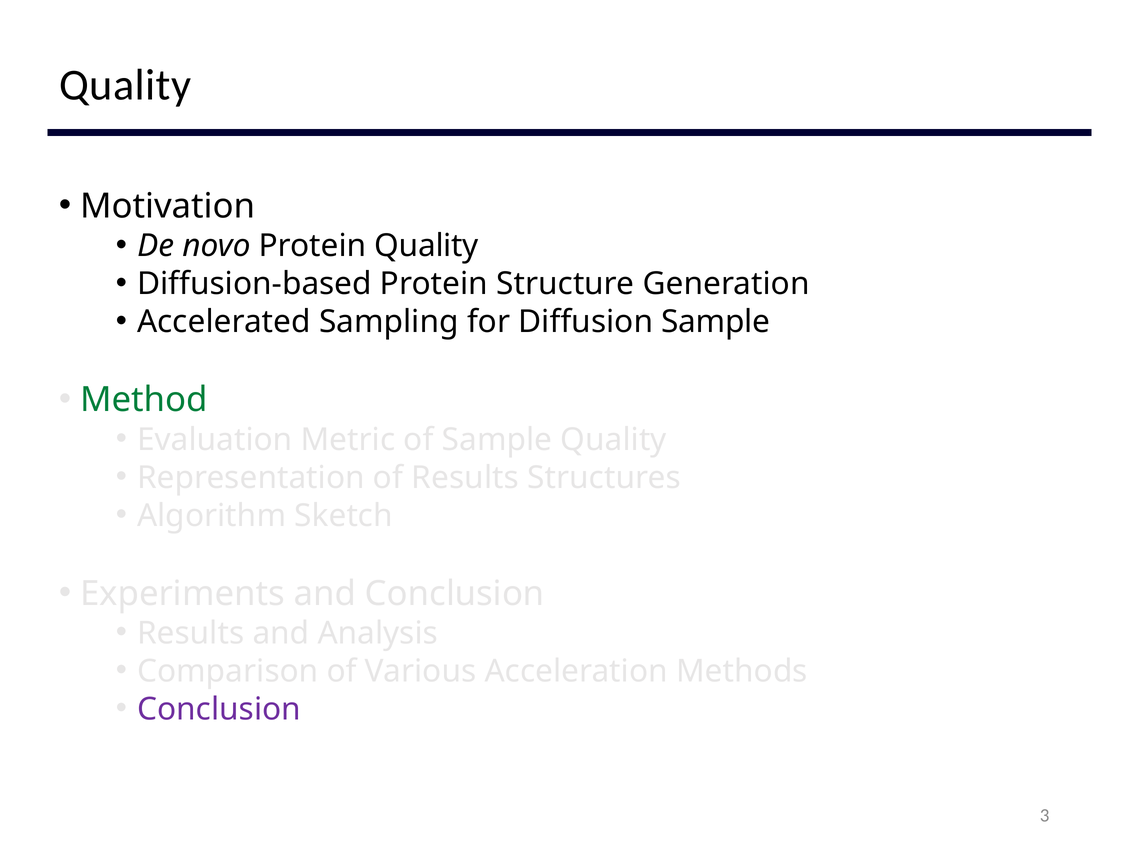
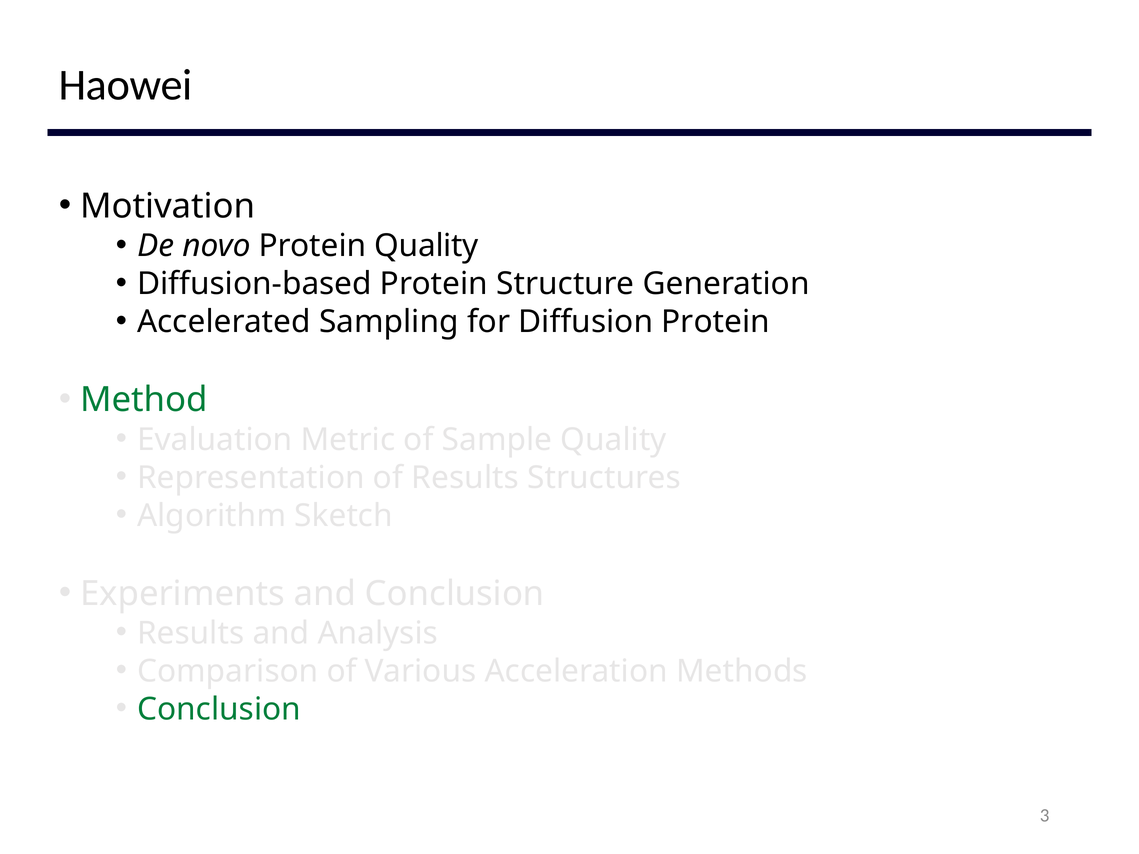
Quality at (125, 85): Quality -> Haowei
Diffusion Sample: Sample -> Protein
Conclusion at (219, 709) colour: purple -> green
